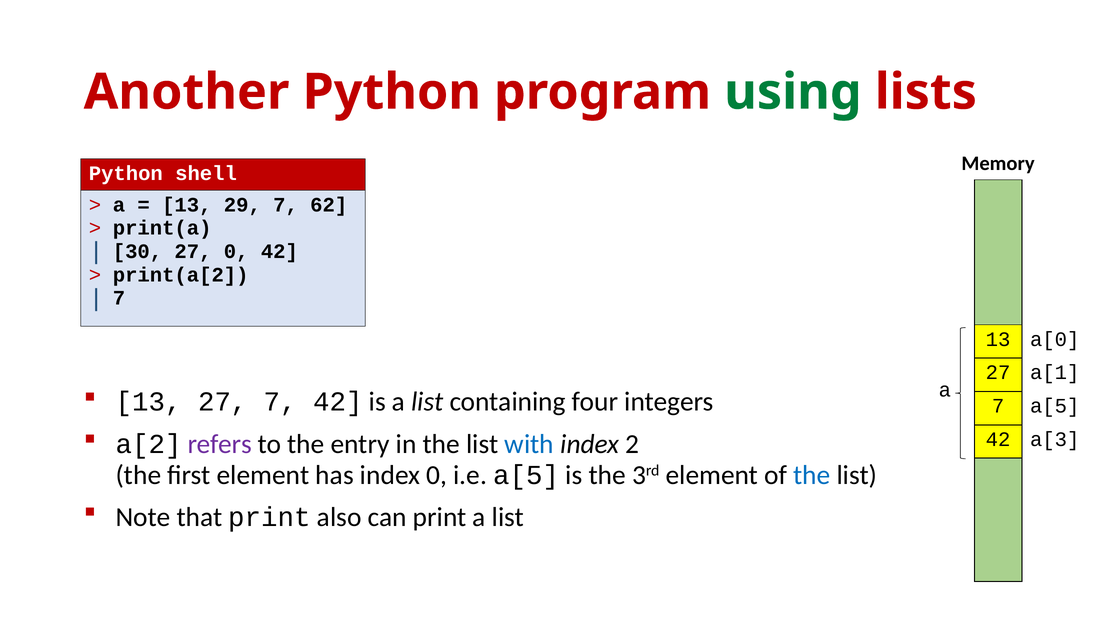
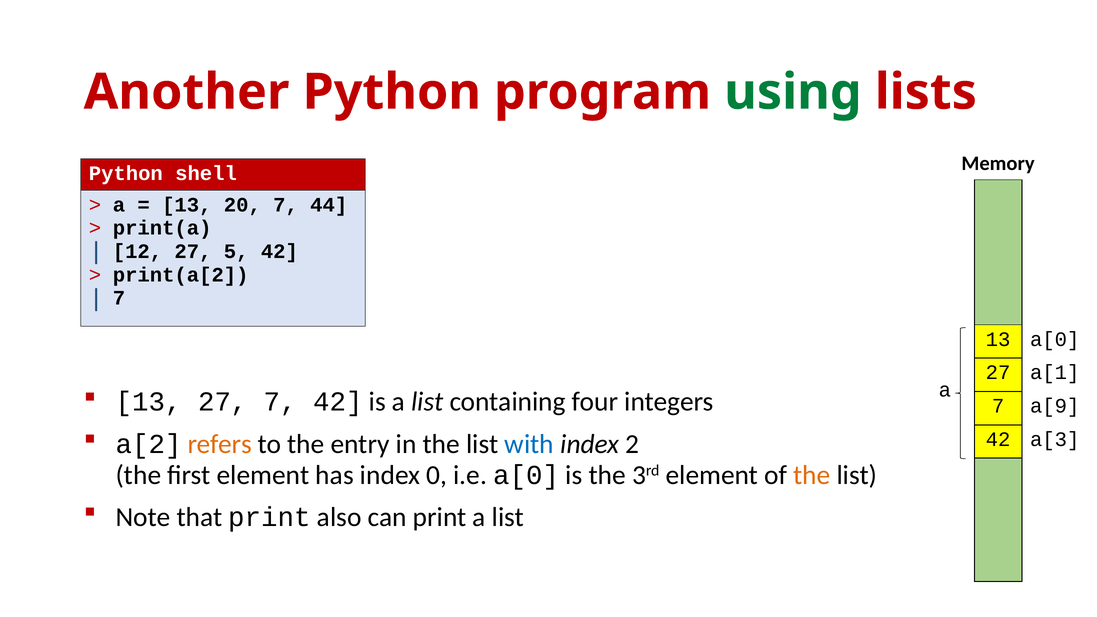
29: 29 -> 20
62: 62 -> 44
30: 30 -> 12
27 0: 0 -> 5
7 a[5: a[5 -> a[9
refers colour: purple -> orange
i.e a[5: a[5 -> a[0
the at (812, 475) colour: blue -> orange
